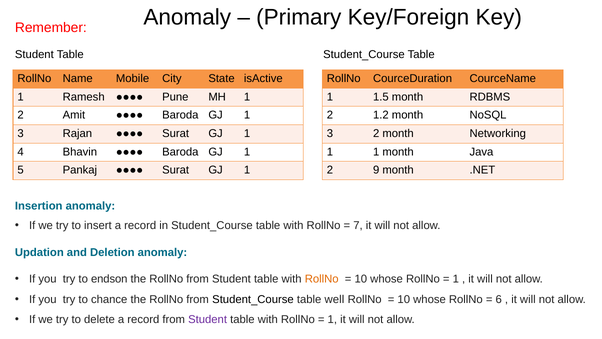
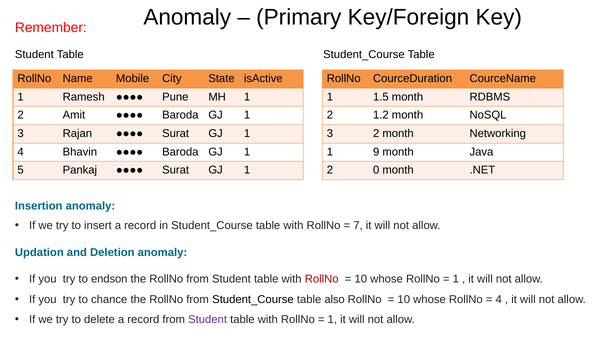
1 1: 1 -> 9
9: 9 -> 0
RollNo at (322, 279) colour: orange -> red
well: well -> also
6 at (499, 299): 6 -> 4
